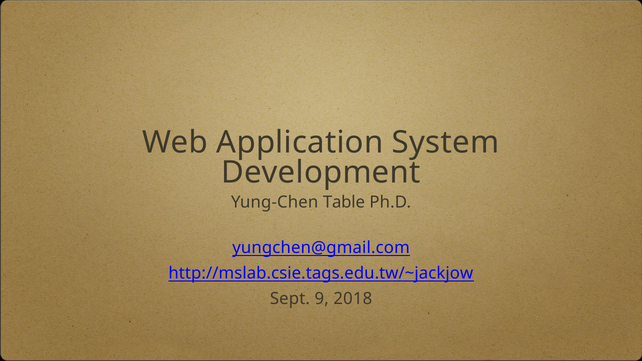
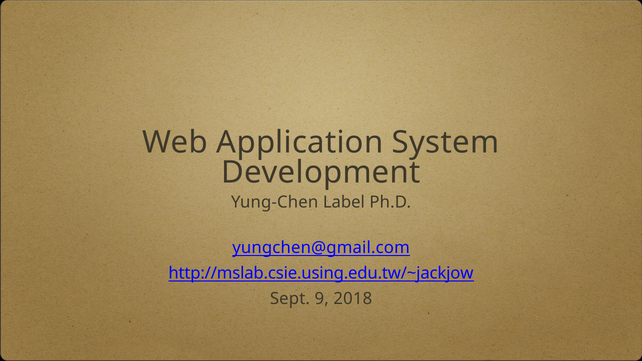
Table: Table -> Label
http://mslab.csie.tags.edu.tw/~jackjow: http://mslab.csie.tags.edu.tw/~jackjow -> http://mslab.csie.using.edu.tw/~jackjow
